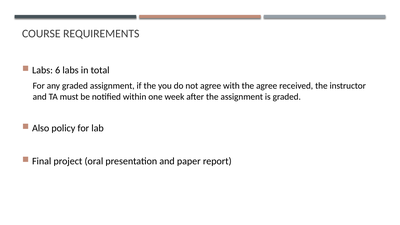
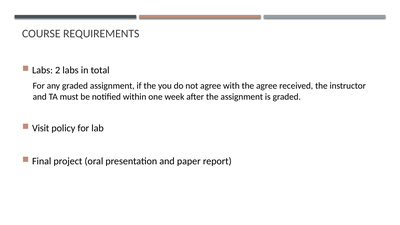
6: 6 -> 2
Also: Also -> Visit
